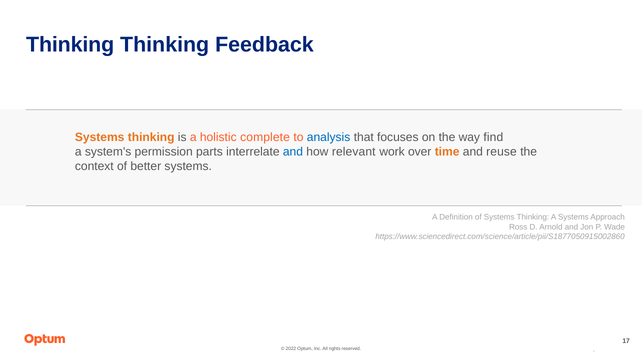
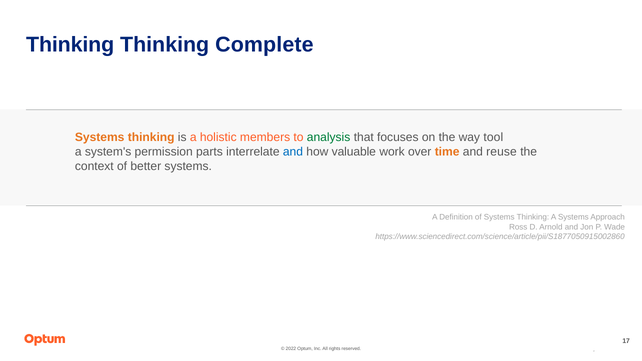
Feedback: Feedback -> Complete
complete: complete -> members
analysis colour: blue -> green
find: find -> tool
relevant: relevant -> valuable
